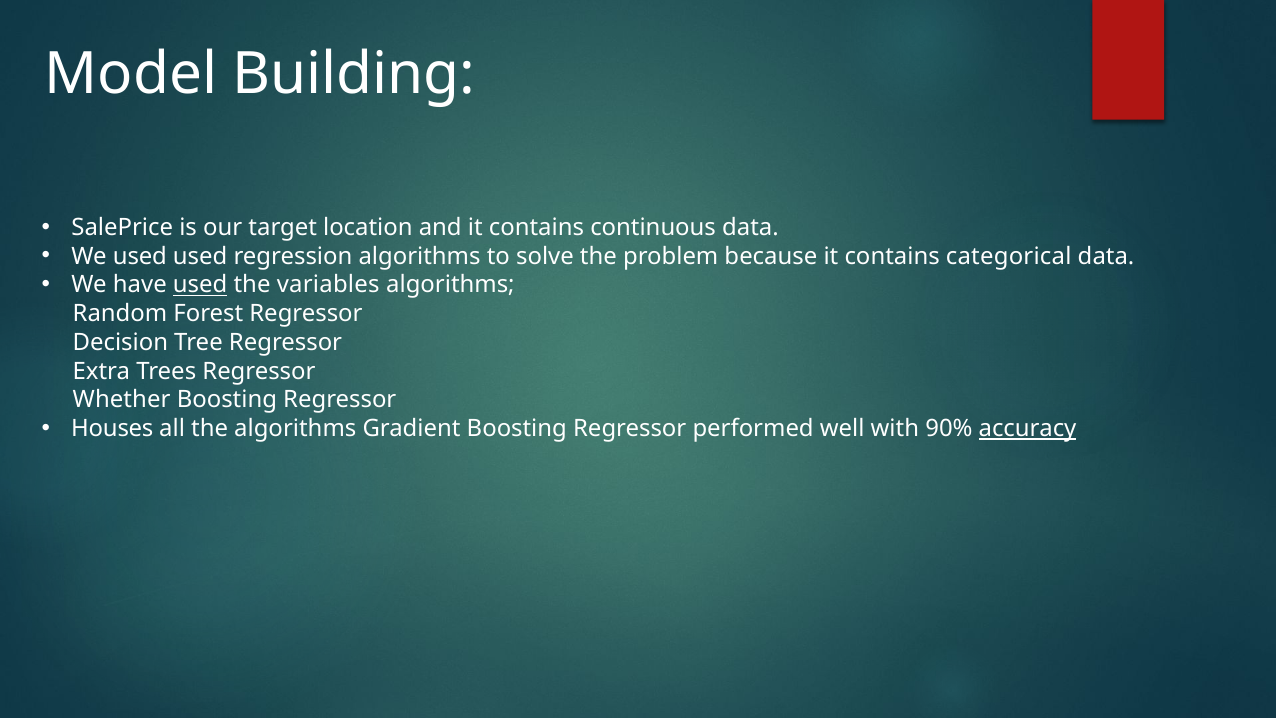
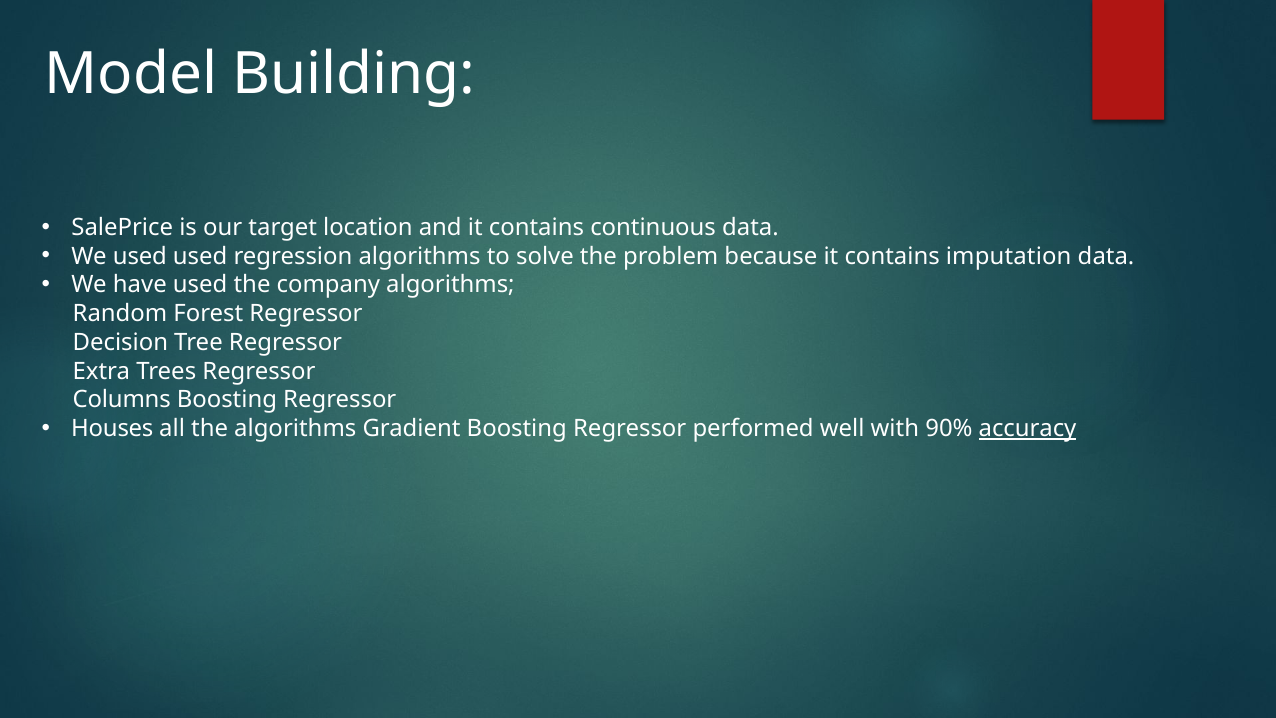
categorical: categorical -> imputation
used at (200, 285) underline: present -> none
variables: variables -> company
Whether: Whether -> Columns
